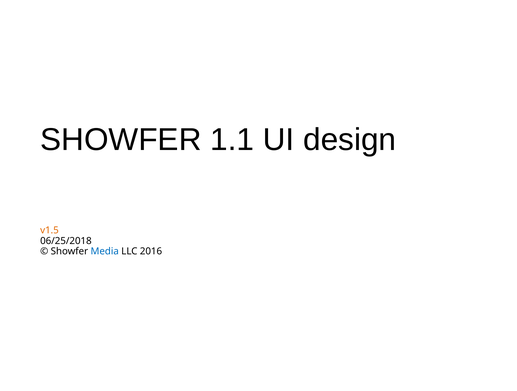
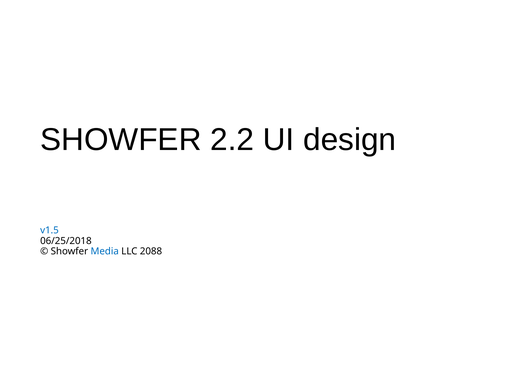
1.1: 1.1 -> 2.2
v1.5 colour: orange -> blue
2016: 2016 -> 2088
